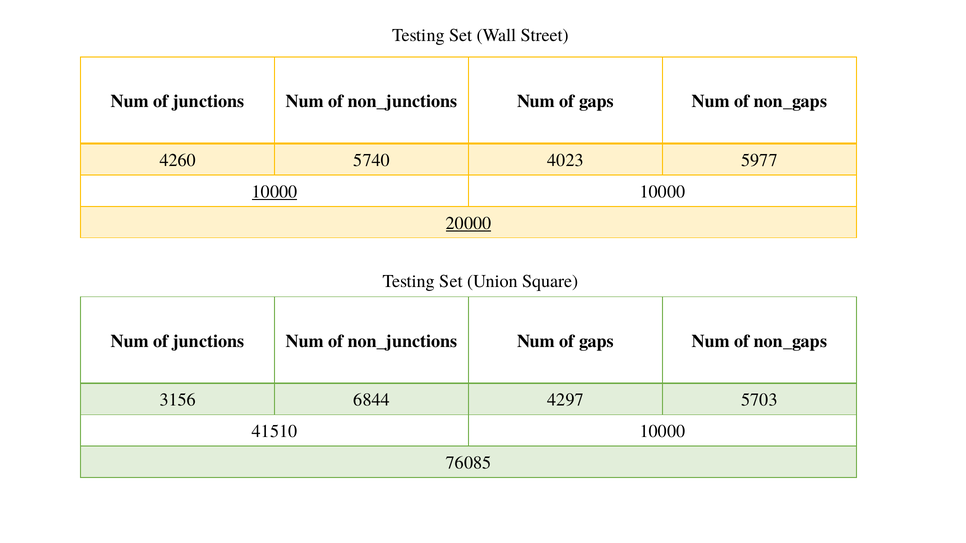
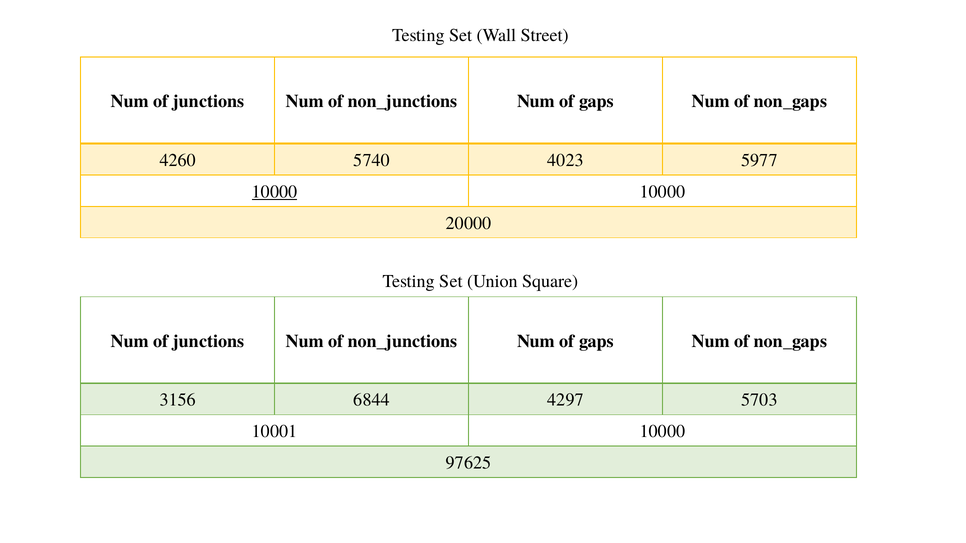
20000 underline: present -> none
41510: 41510 -> 10001
76085: 76085 -> 97625
